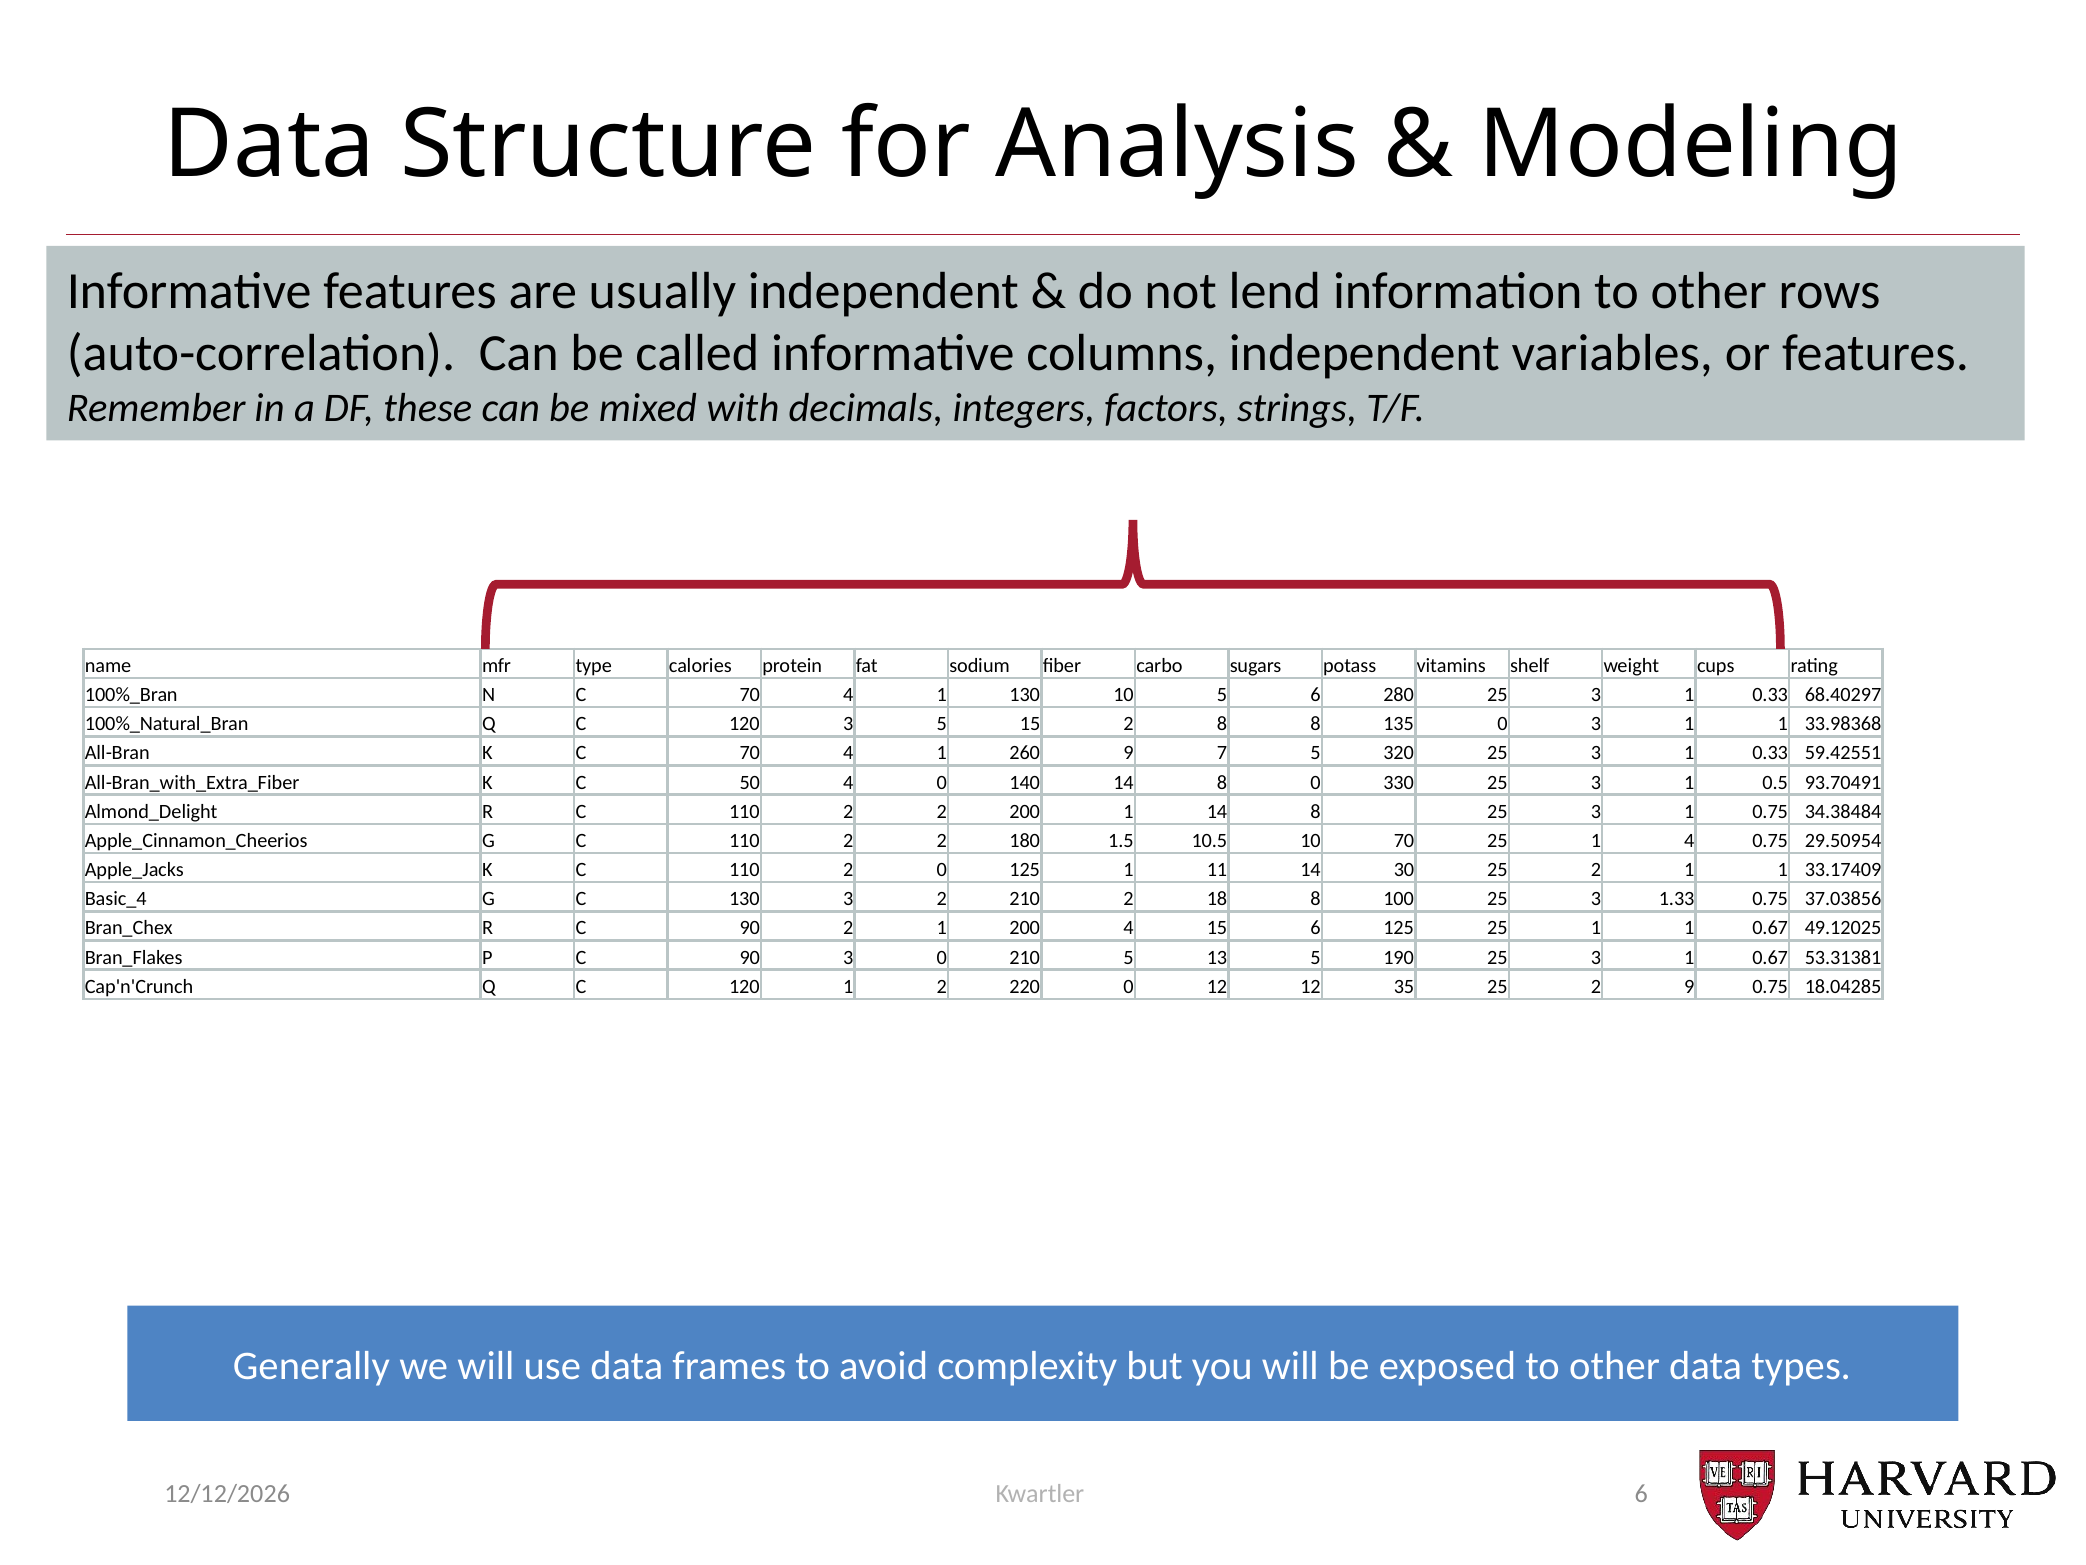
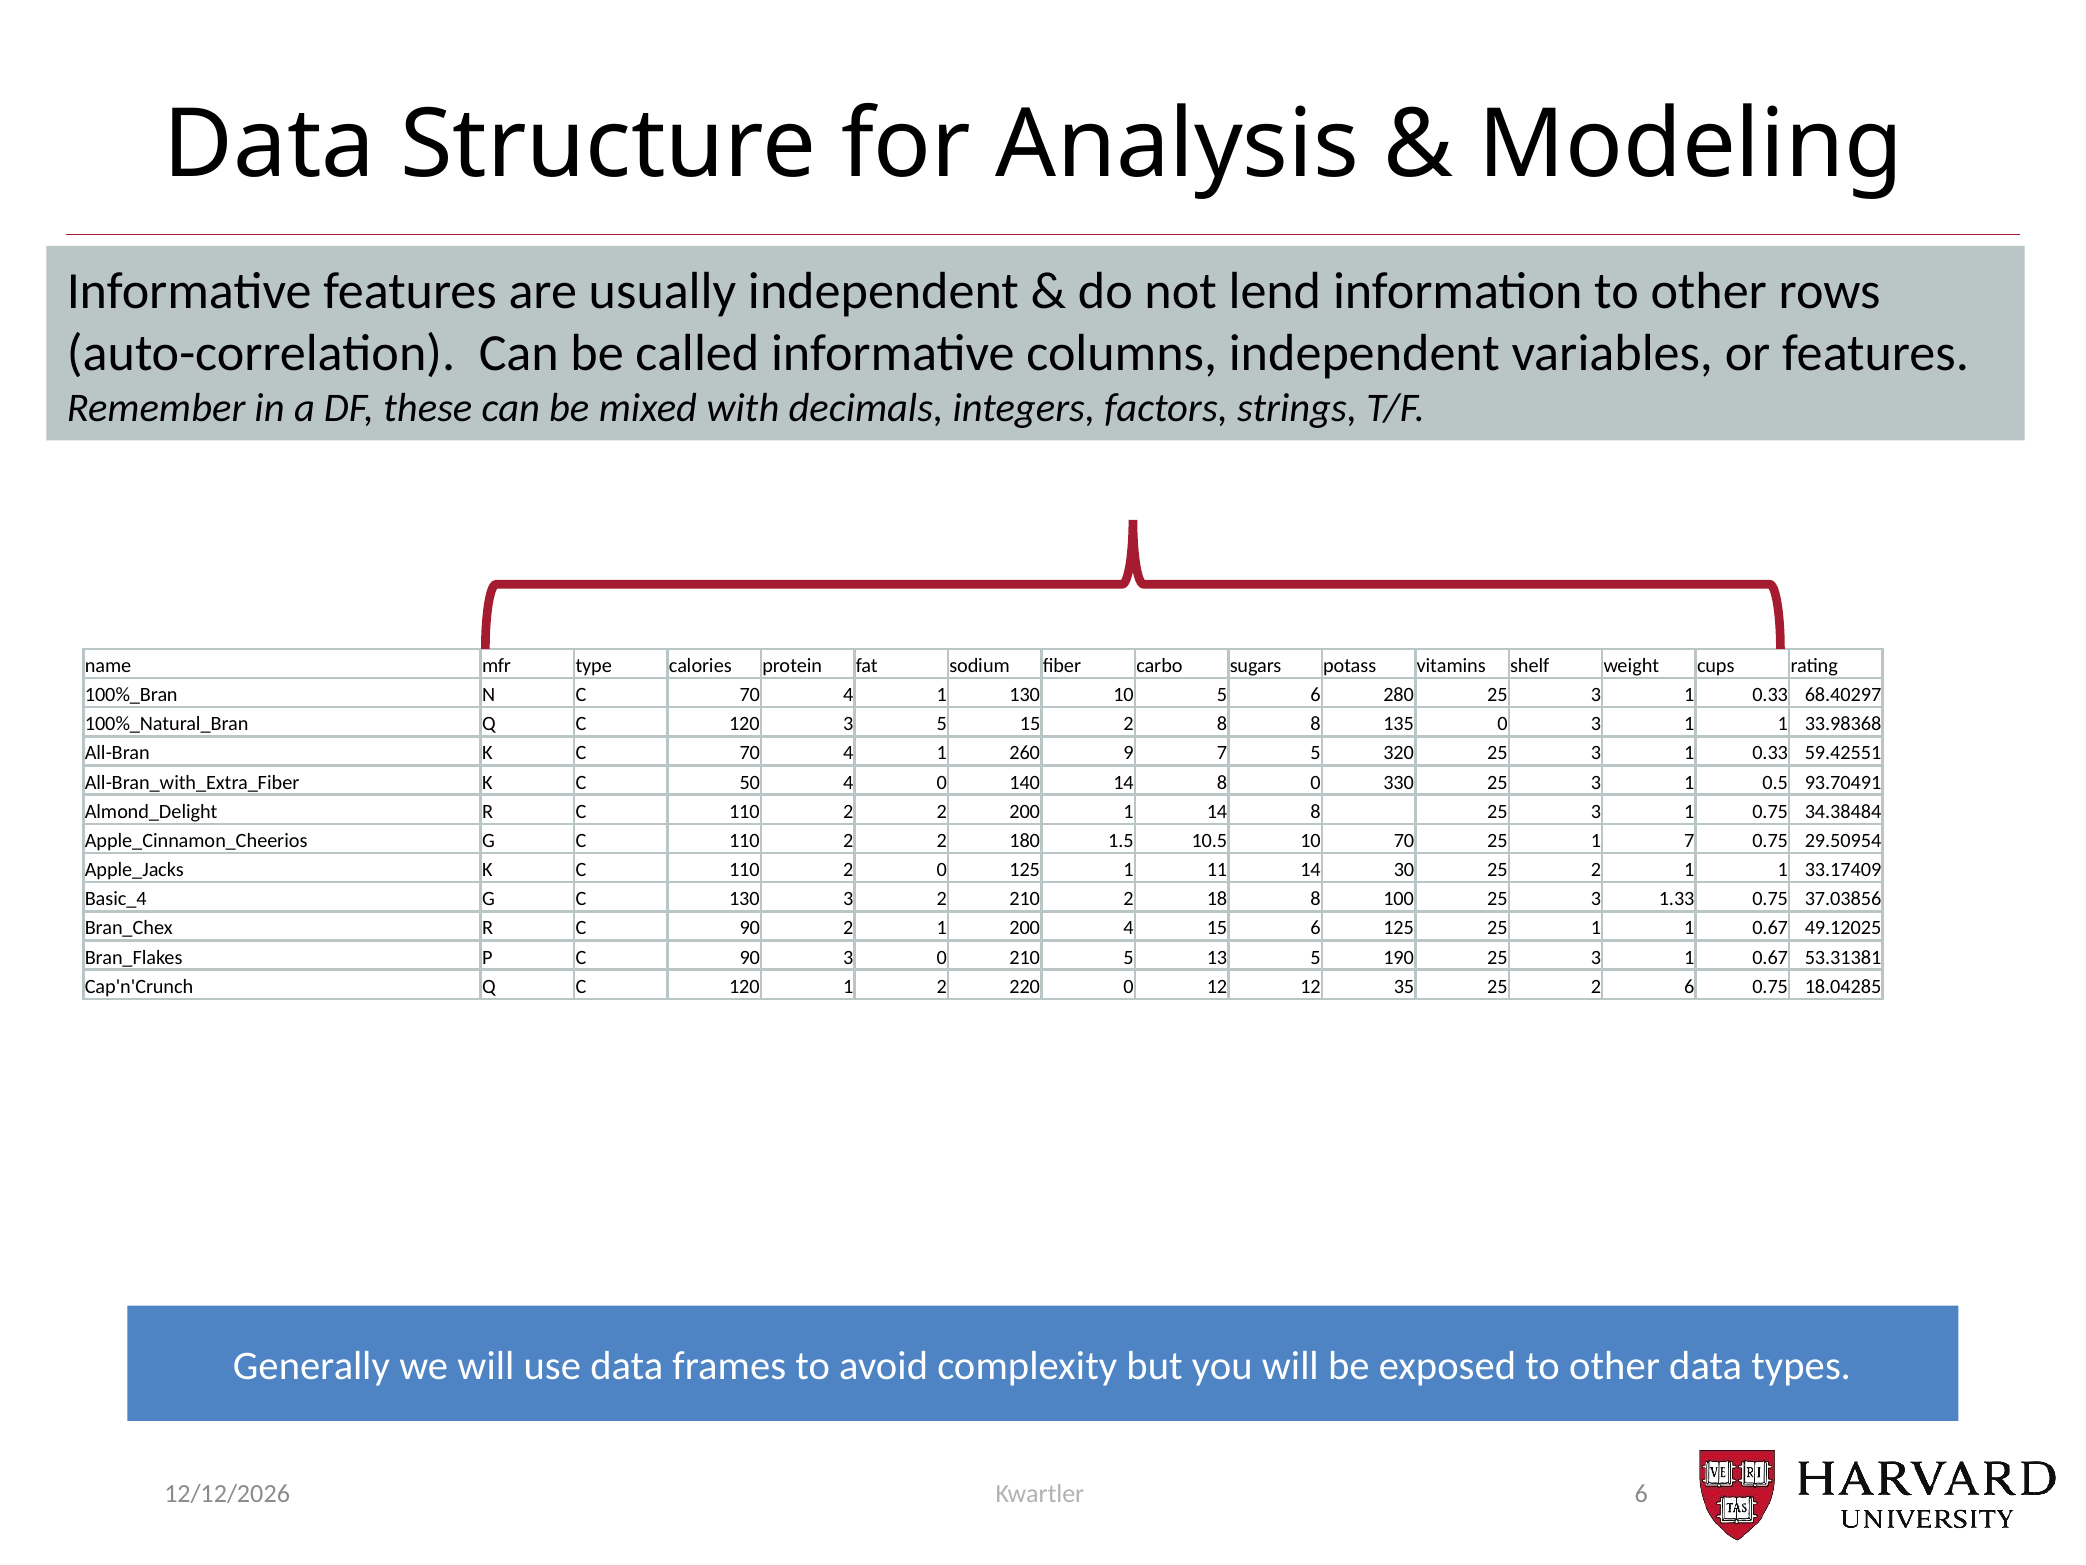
1 4: 4 -> 7
2 9: 9 -> 6
